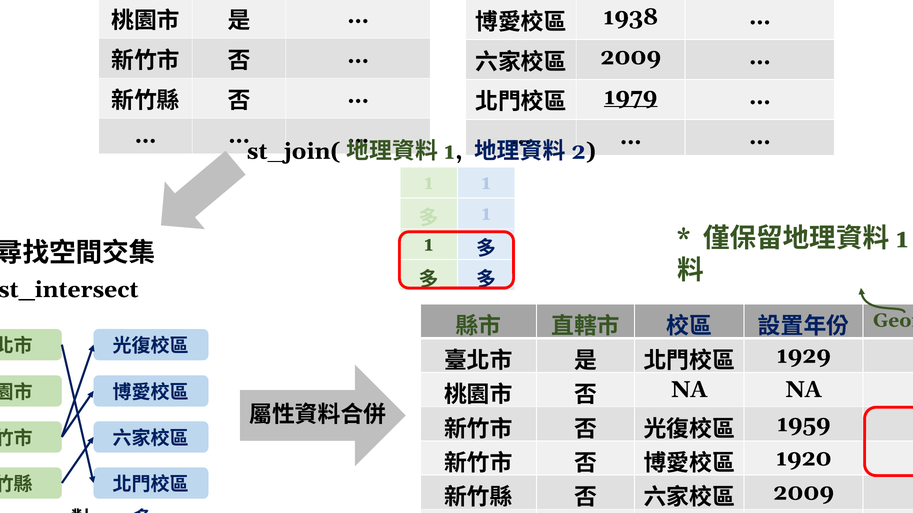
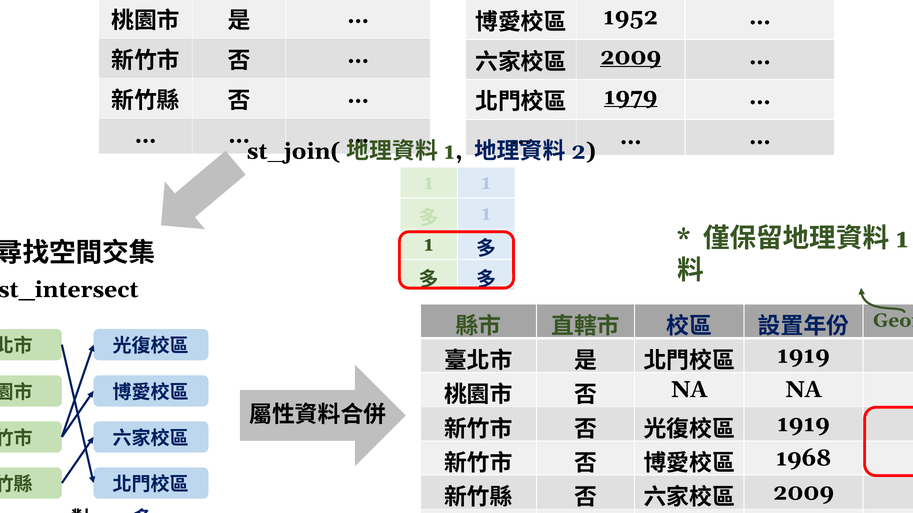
1938: 1938 -> 1952
2009 at (631, 57) underline: none -> present
1929 at (804, 356): 1929 -> 1919
1959 at (804, 424): 1959 -> 1919
1920: 1920 -> 1968
